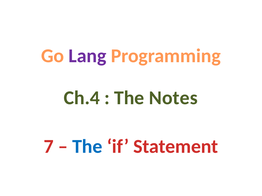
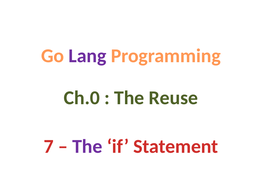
Ch.4: Ch.4 -> Ch.0
Notes: Notes -> Reuse
The at (87, 147) colour: blue -> purple
